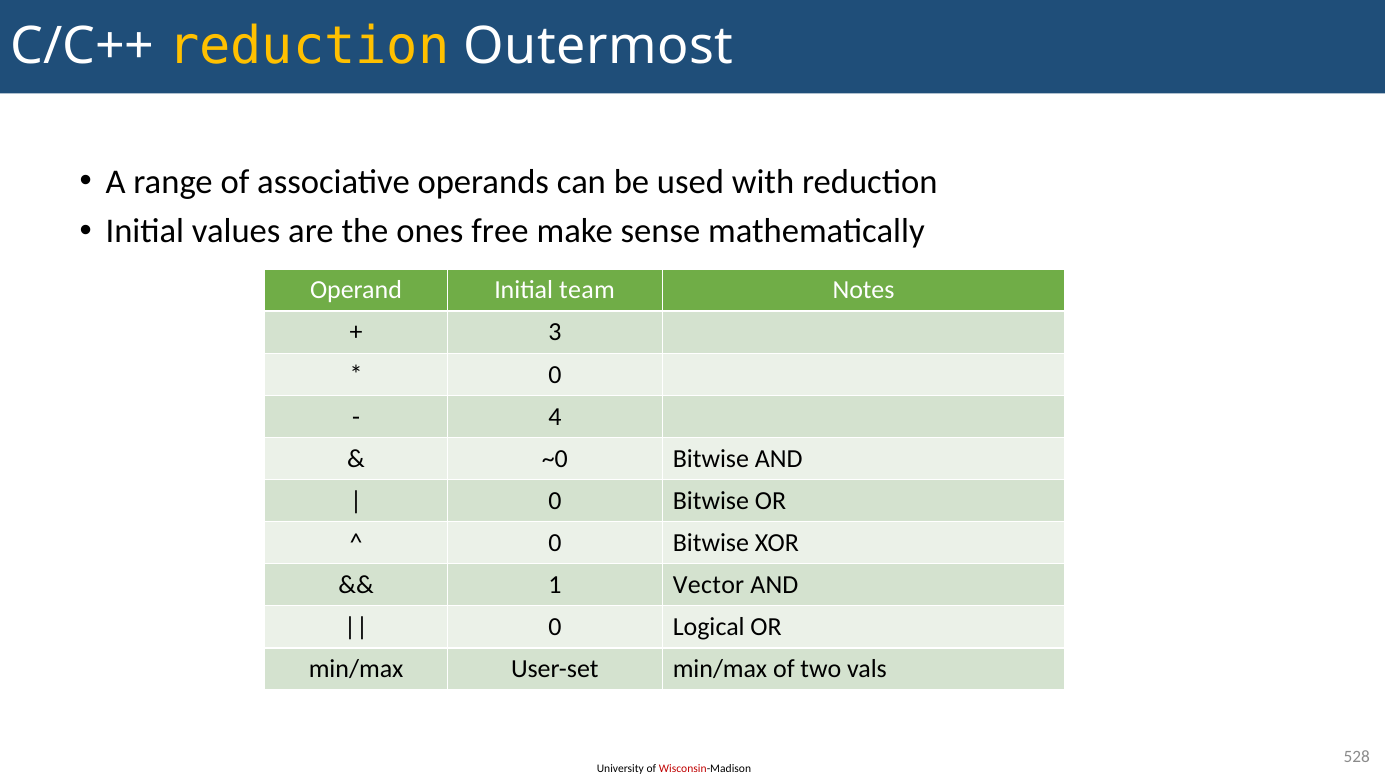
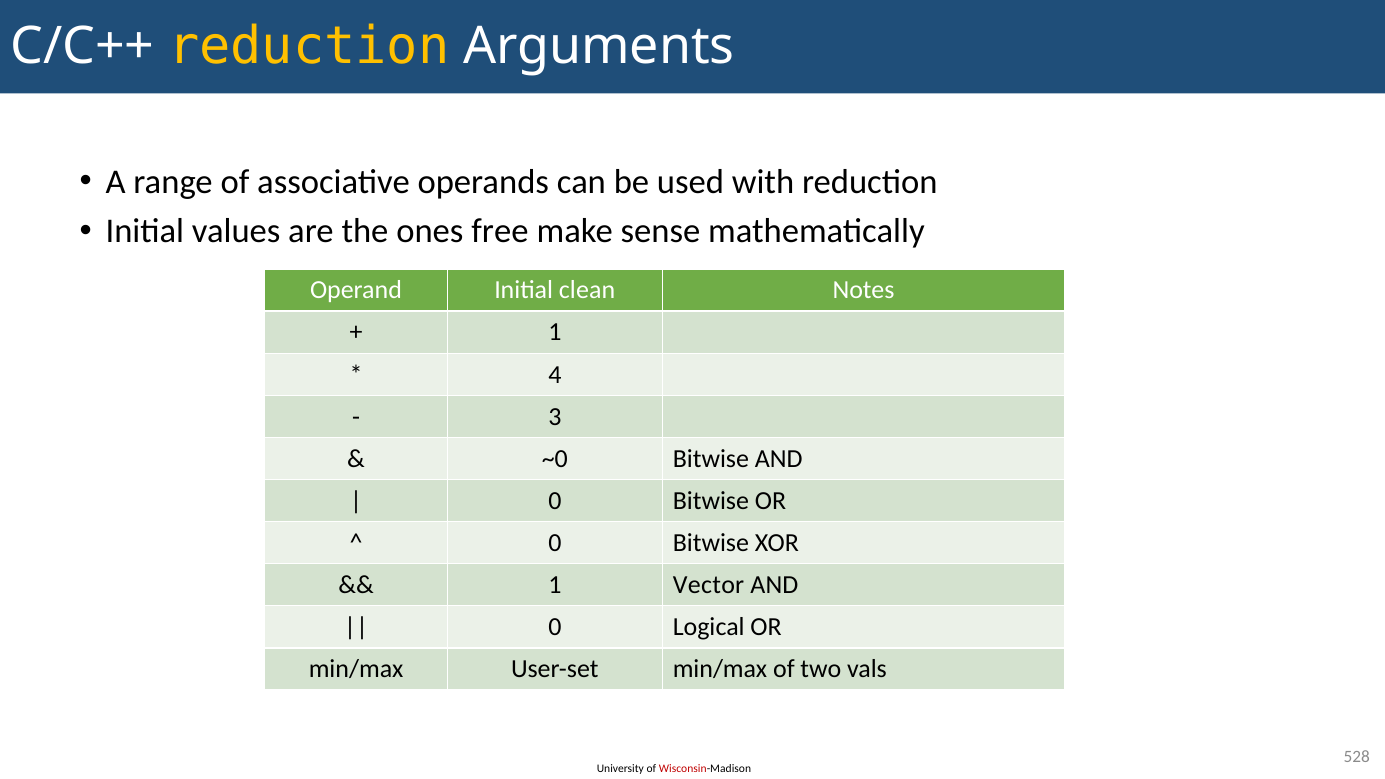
Outermost: Outermost -> Arguments
team: team -> clean
3 at (555, 332): 3 -> 1
0 at (555, 375): 0 -> 4
4: 4 -> 3
